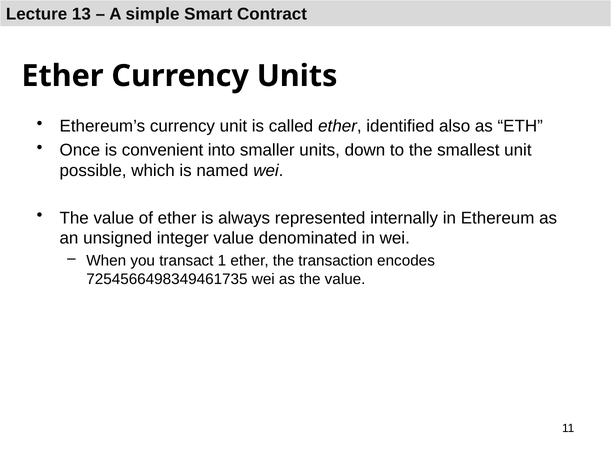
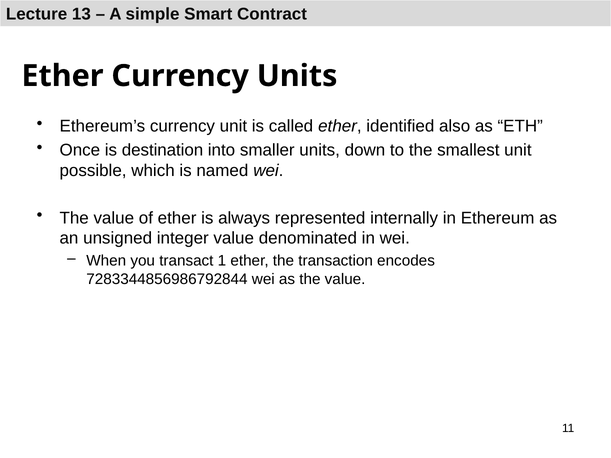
convenient: convenient -> destination
7254566498349461735: 7254566498349461735 -> 7283344856986792844
